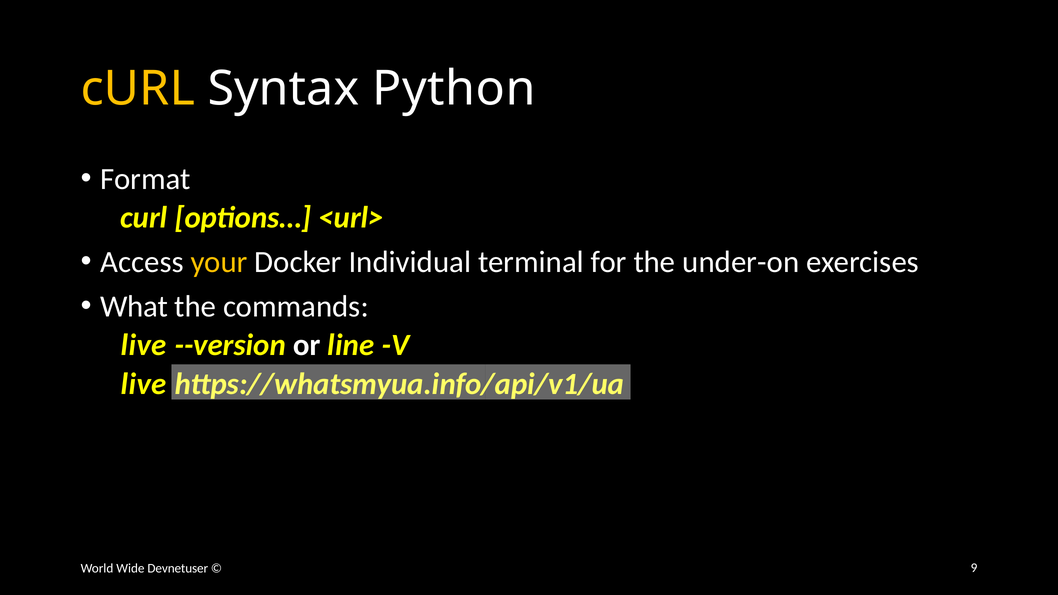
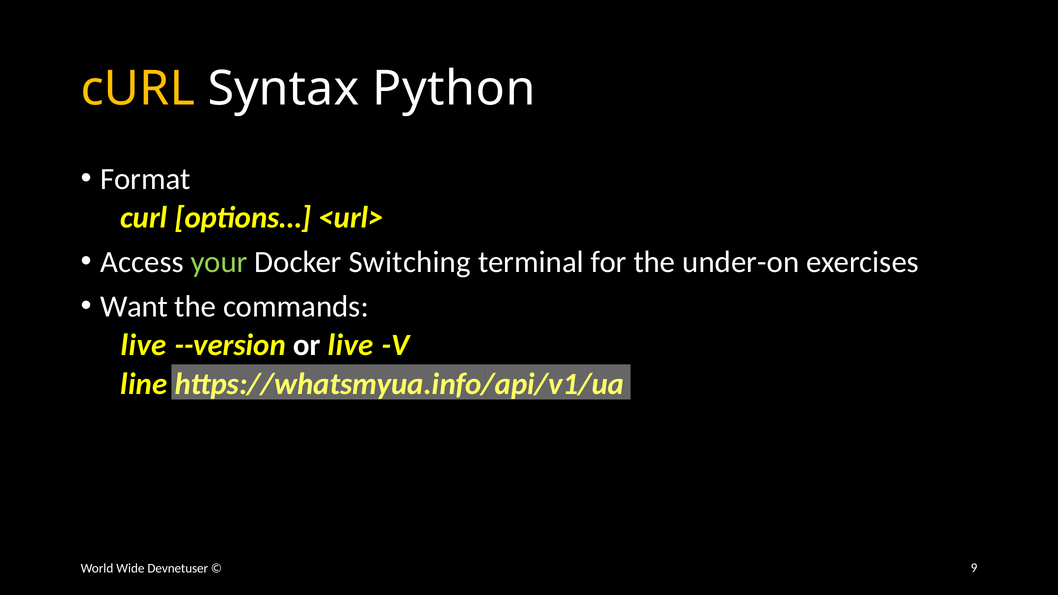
your colour: yellow -> light green
Individual: Individual -> Switching
What: What -> Want
or line: line -> live
live at (144, 384): live -> line
